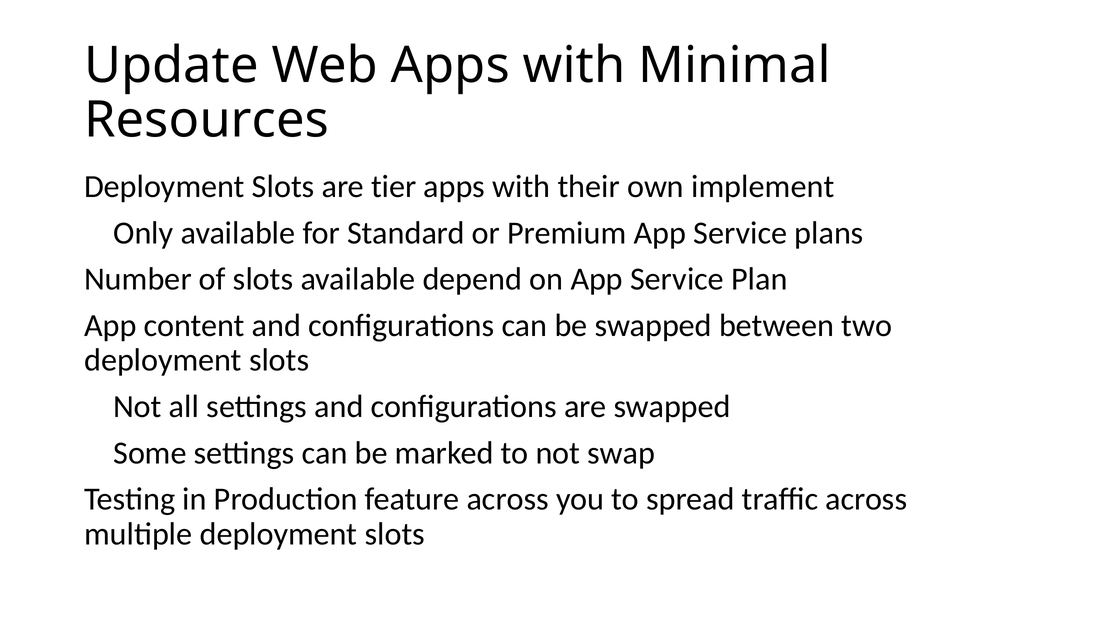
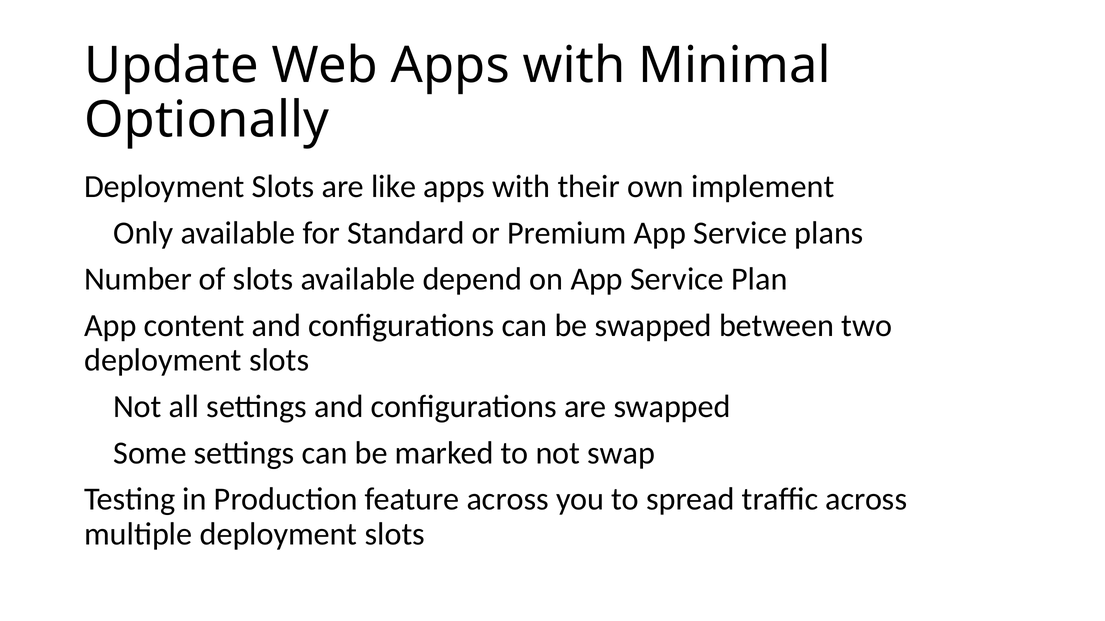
Resources: Resources -> Optionally
tier: tier -> like
